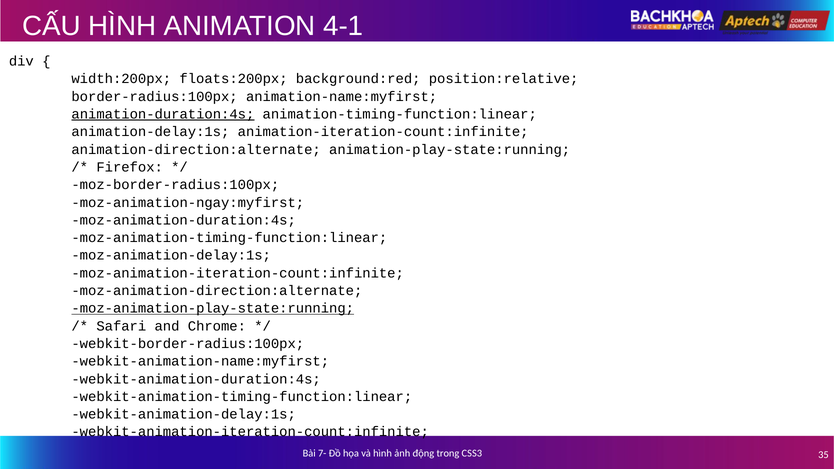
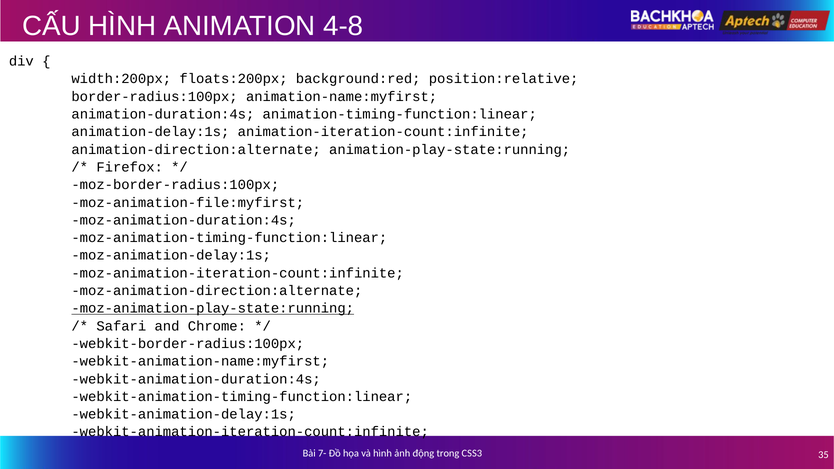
4-1: 4-1 -> 4-8
animation-duration:4s underline: present -> none
moz-animation-ngay:myfirst: moz-animation-ngay:myfirst -> moz-animation-file:myfirst
